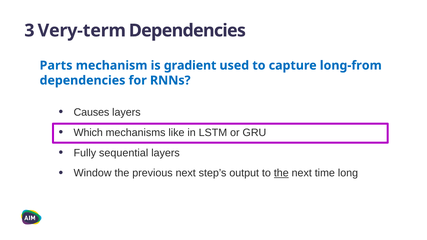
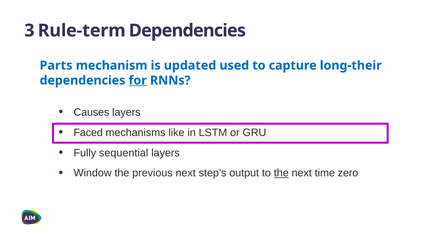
Very-term: Very-term -> Rule-term
gradient: gradient -> updated
long-from: long-from -> long-their
for underline: none -> present
Which: Which -> Faced
long: long -> zero
